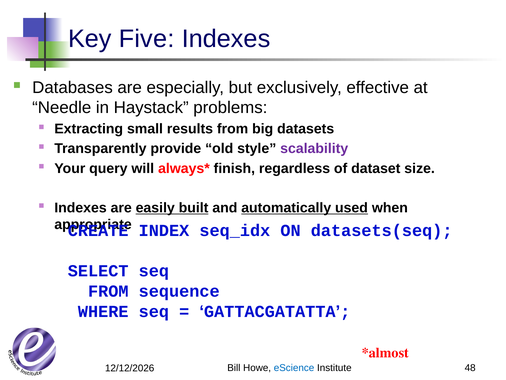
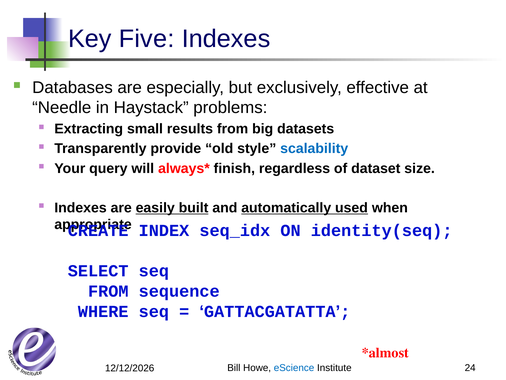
scalability colour: purple -> blue
datasets(seq: datasets(seq -> identity(seq
48: 48 -> 24
